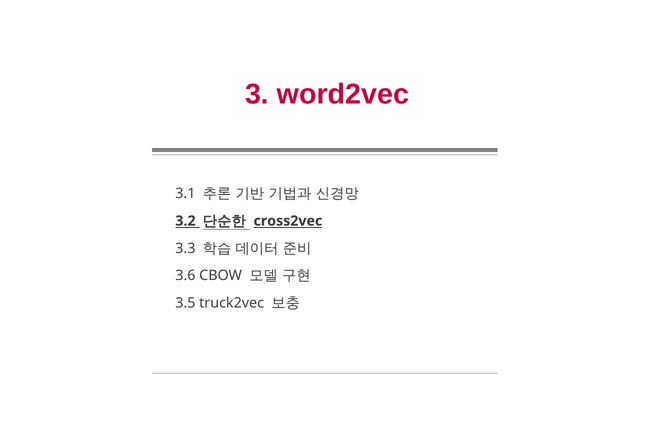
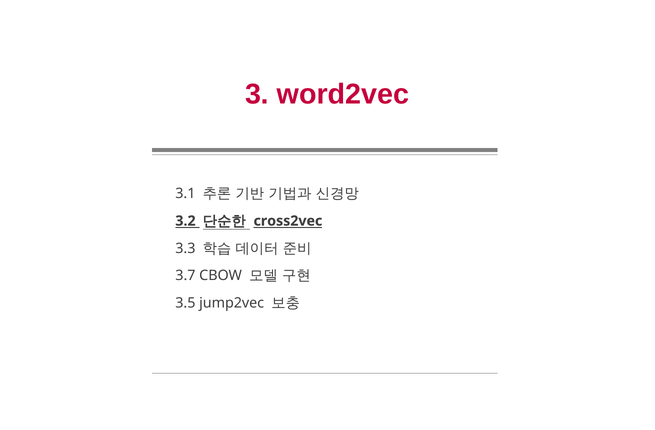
3.6: 3.6 -> 3.7
truck2vec: truck2vec -> jump2vec
